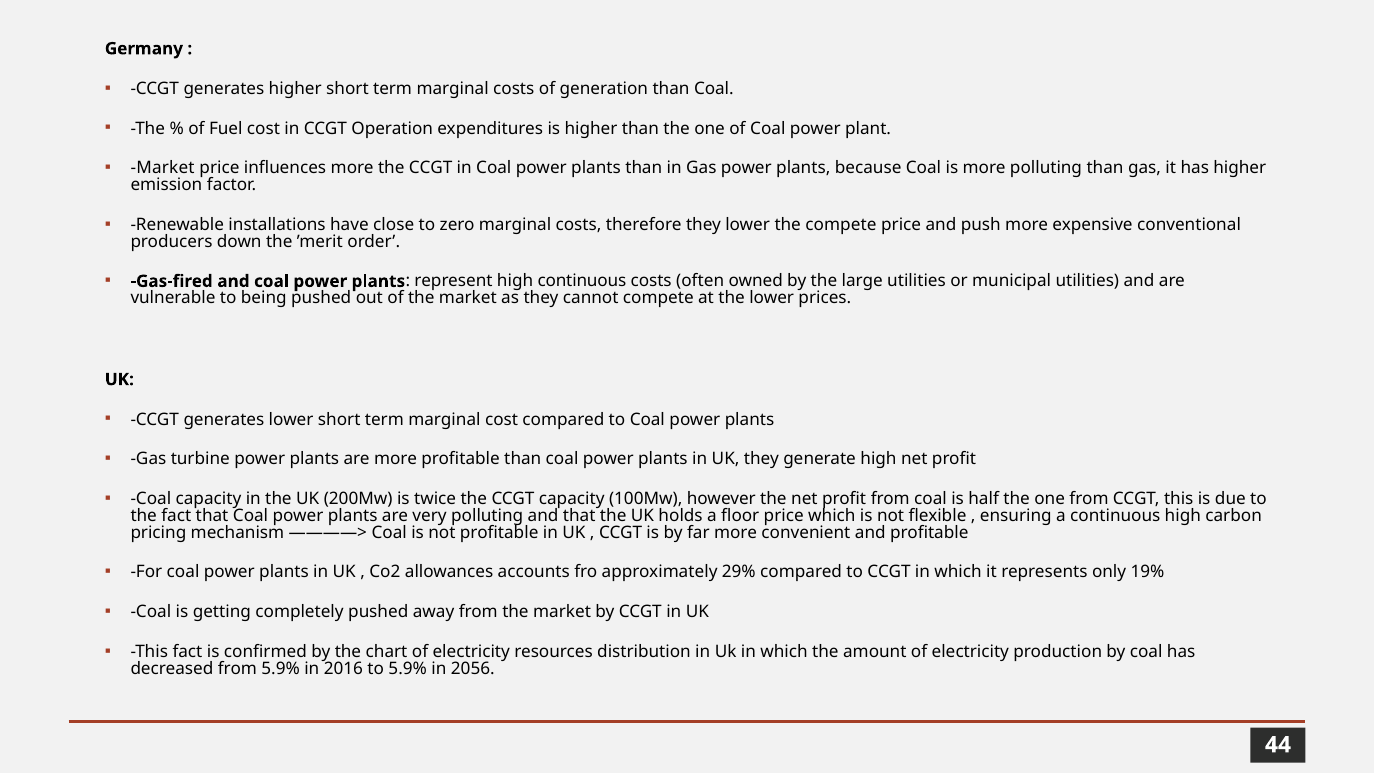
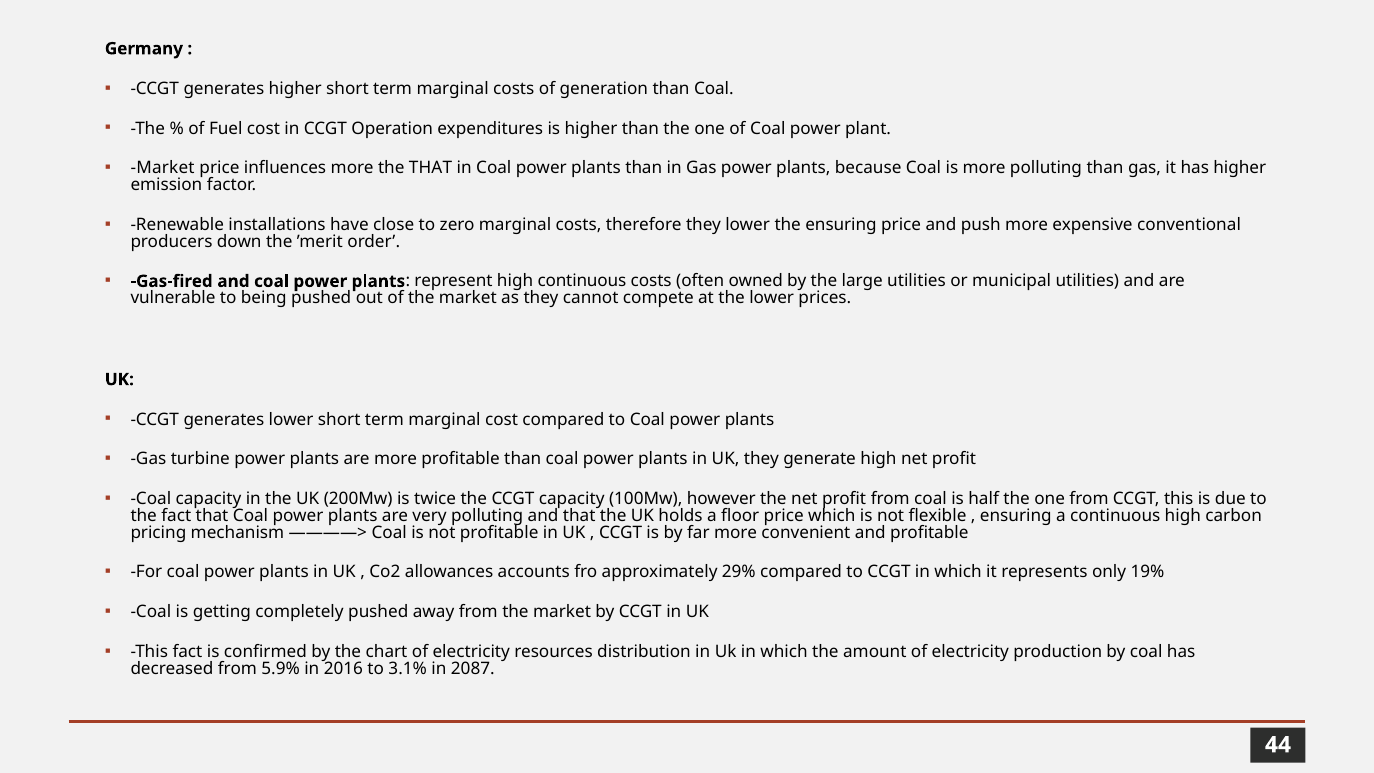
more the CCGT: CCGT -> THAT
the compete: compete -> ensuring
to 5.9%: 5.9% -> 3.1%
2056: 2056 -> 2087
